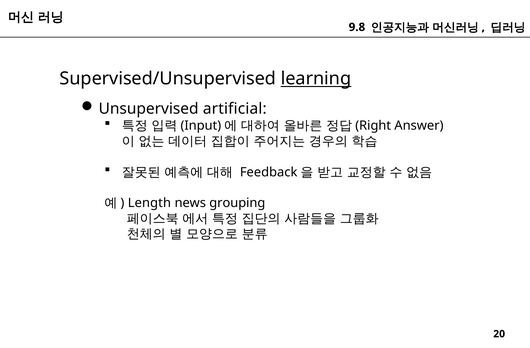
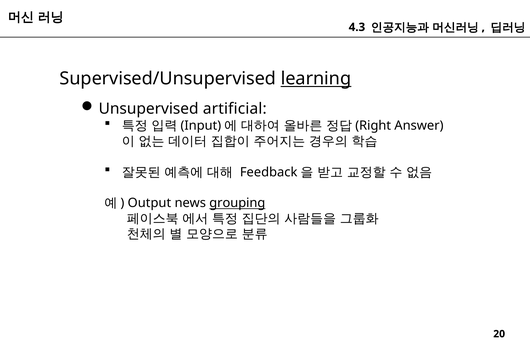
9.8: 9.8 -> 4.3
Length: Length -> Output
grouping underline: none -> present
